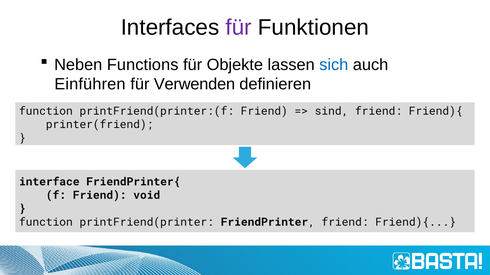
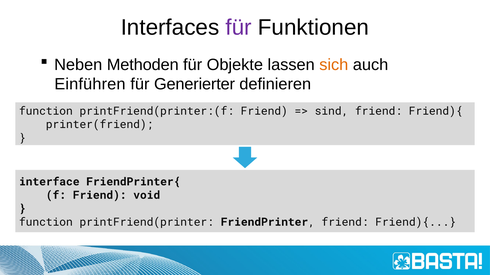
Functions: Functions -> Methoden
sich colour: blue -> orange
Verwenden: Verwenden -> Generierter
